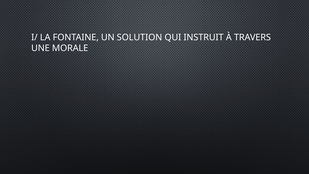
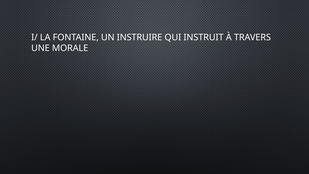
SOLUTION: SOLUTION -> INSTRUIRE
